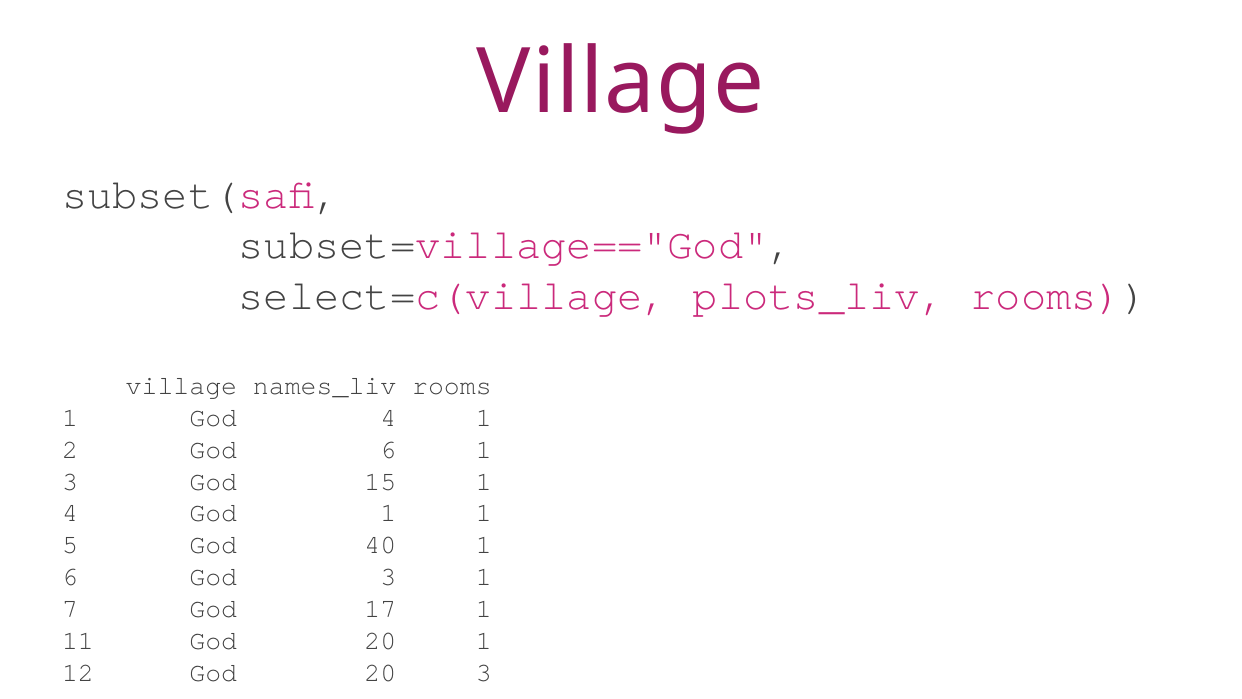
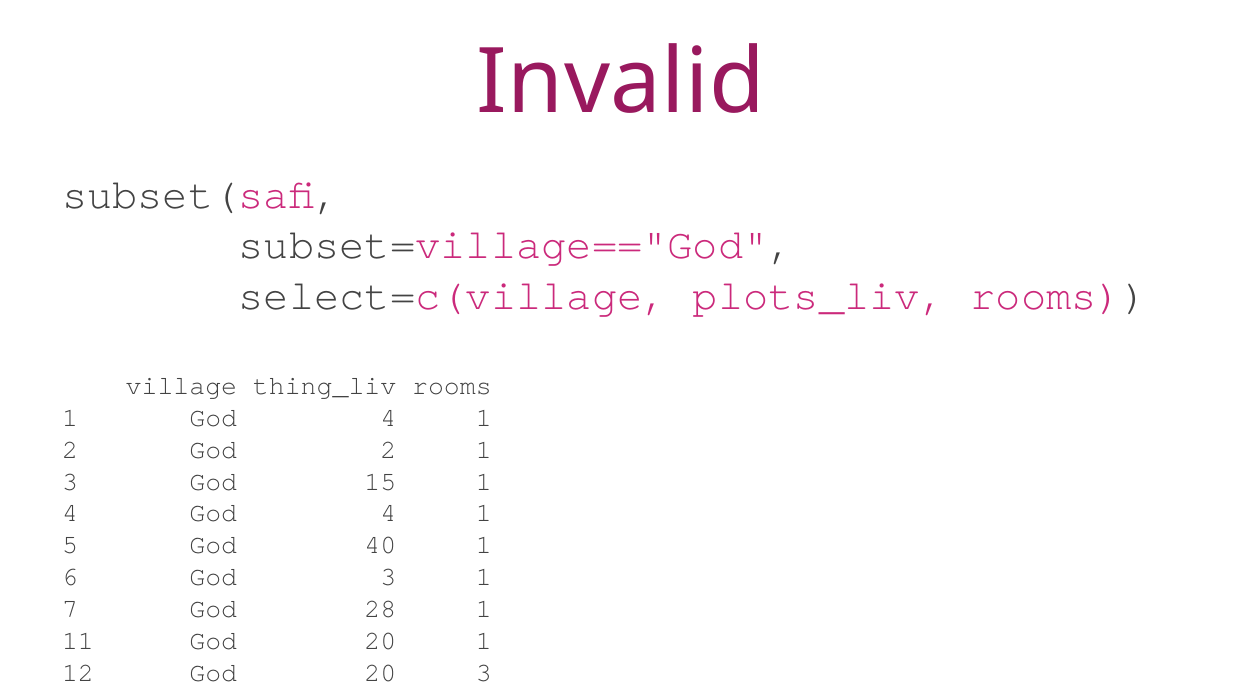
Village at (620, 83): Village -> Invalid
names_liv: names_liv -> thing_liv
God 6: 6 -> 2
4 God 1: 1 -> 4
17: 17 -> 28
